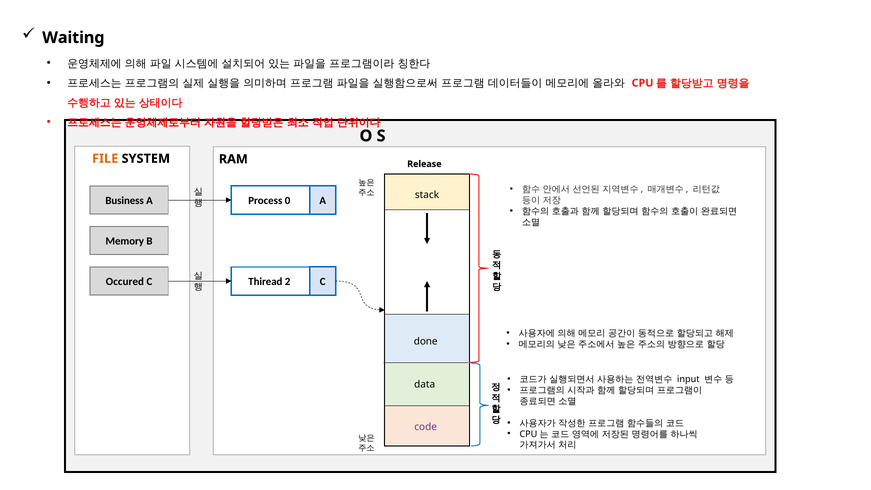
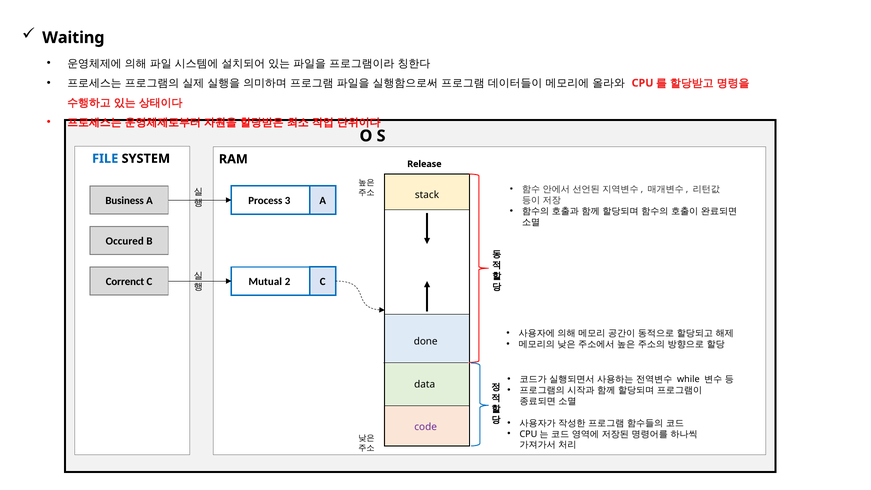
FILE colour: orange -> blue
0: 0 -> 3
Memory: Memory -> Occured
Occured: Occured -> Correnct
Thiread: Thiread -> Mutual
input: input -> while
